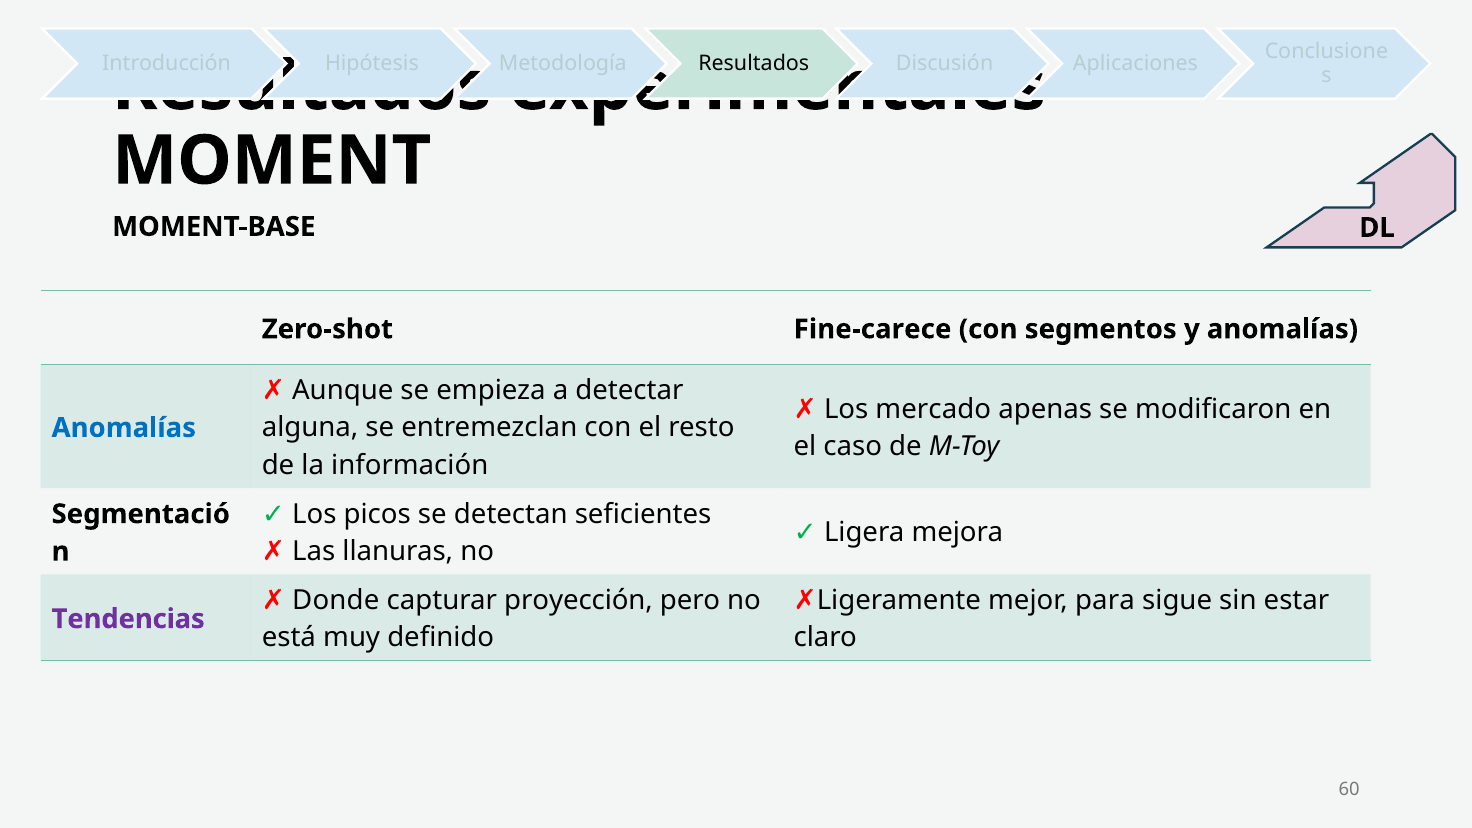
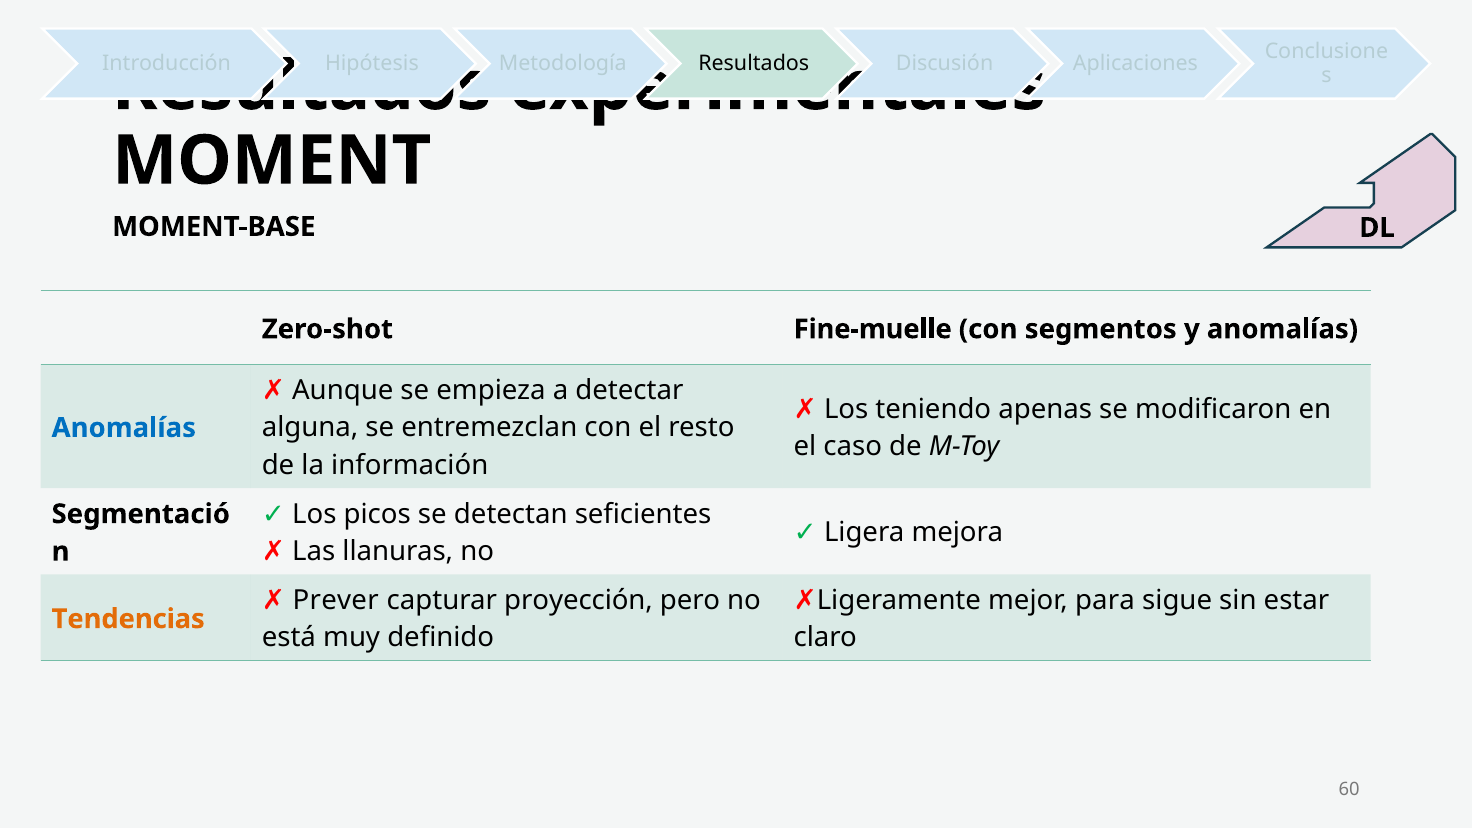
Fine-carece: Fine-carece -> Fine-muelle
mercado: mercado -> teniendo
Donde: Donde -> Prever
Tendencias colour: purple -> orange
